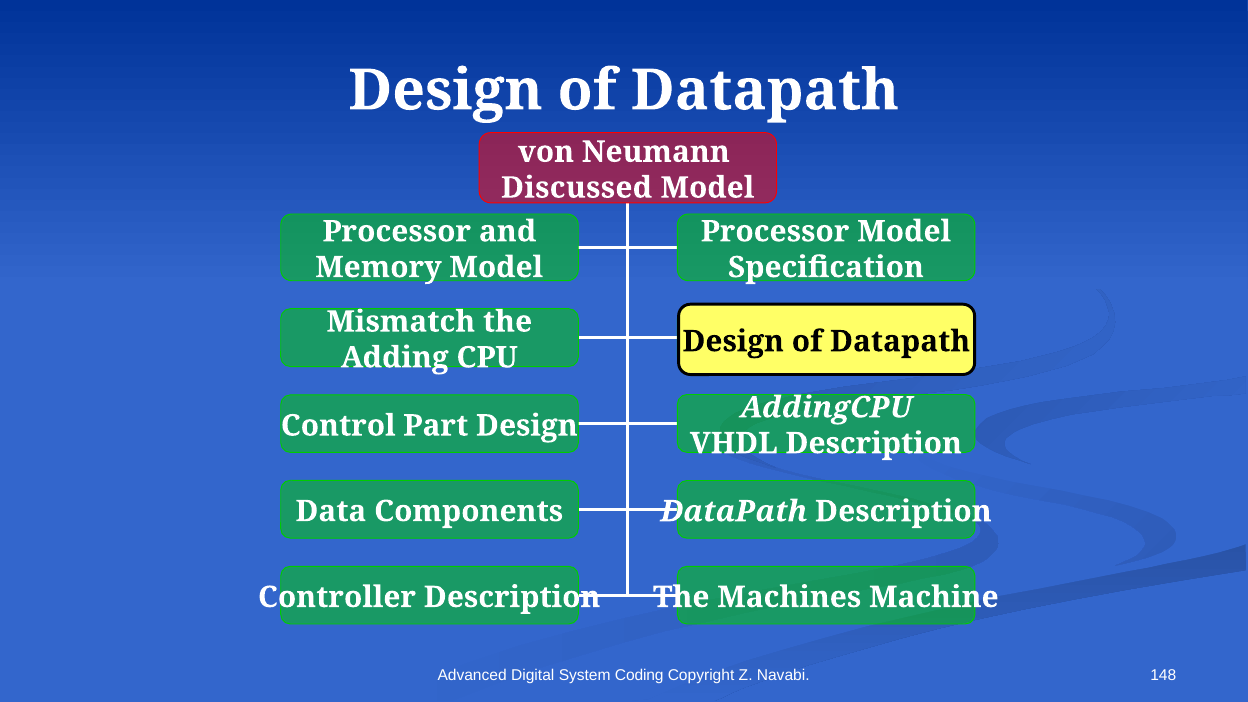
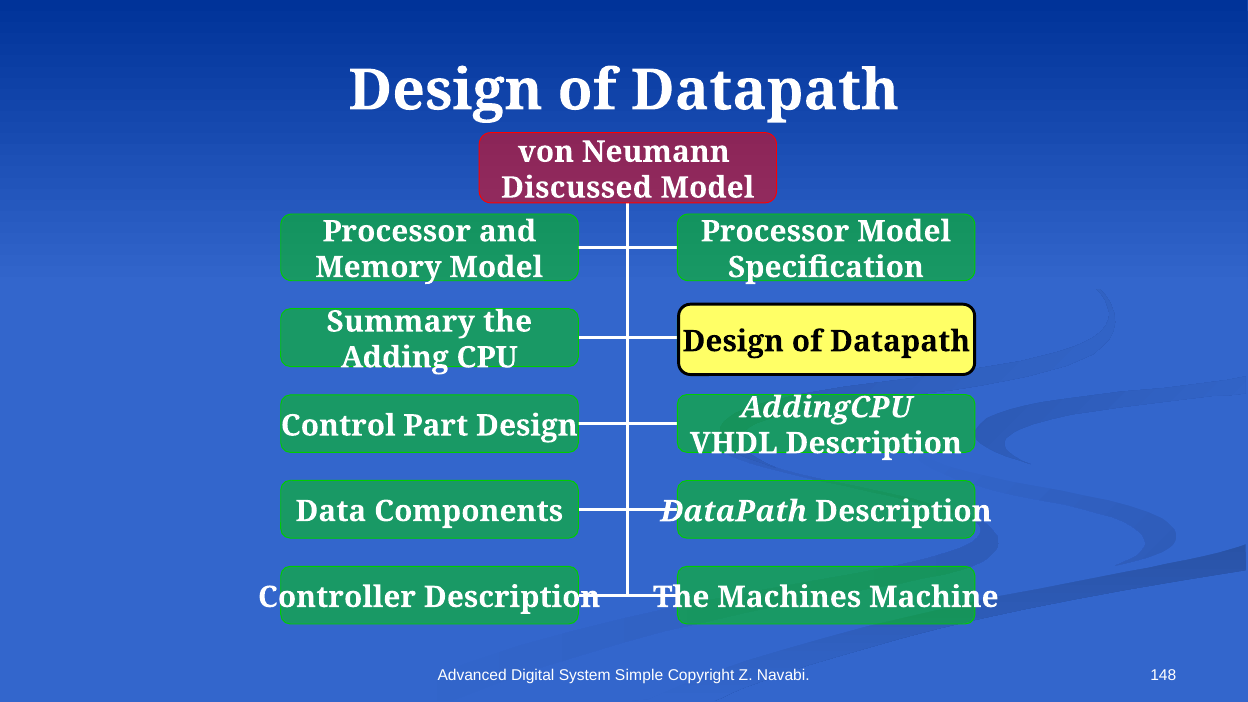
Mismatch: Mismatch -> Summary
Coding: Coding -> Simple
